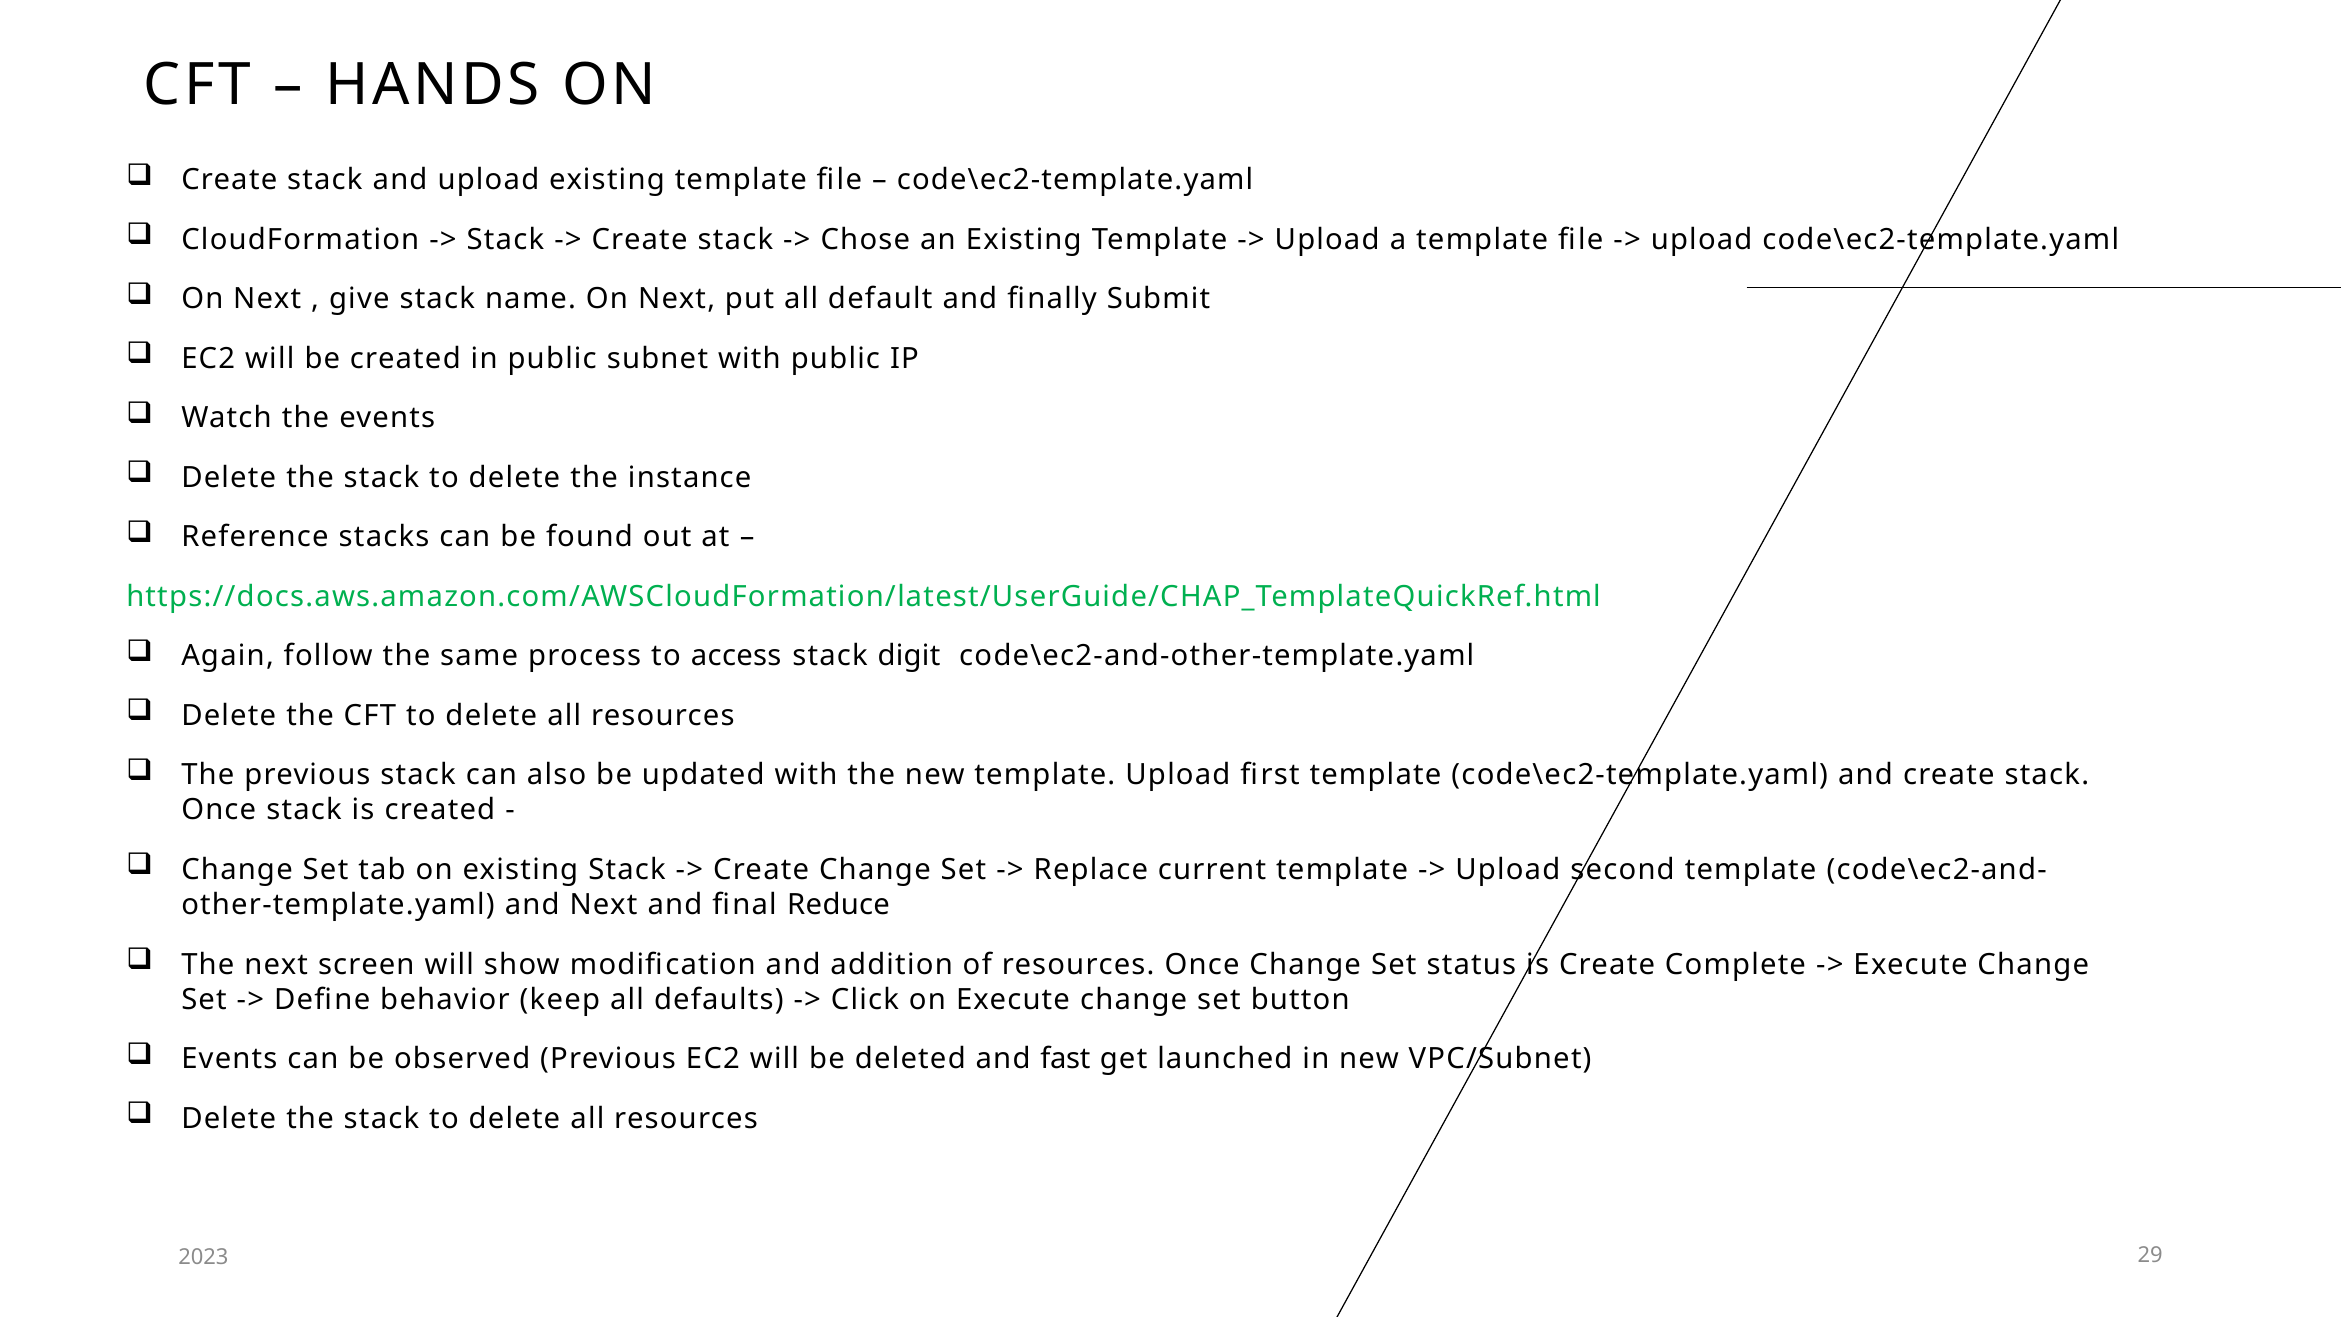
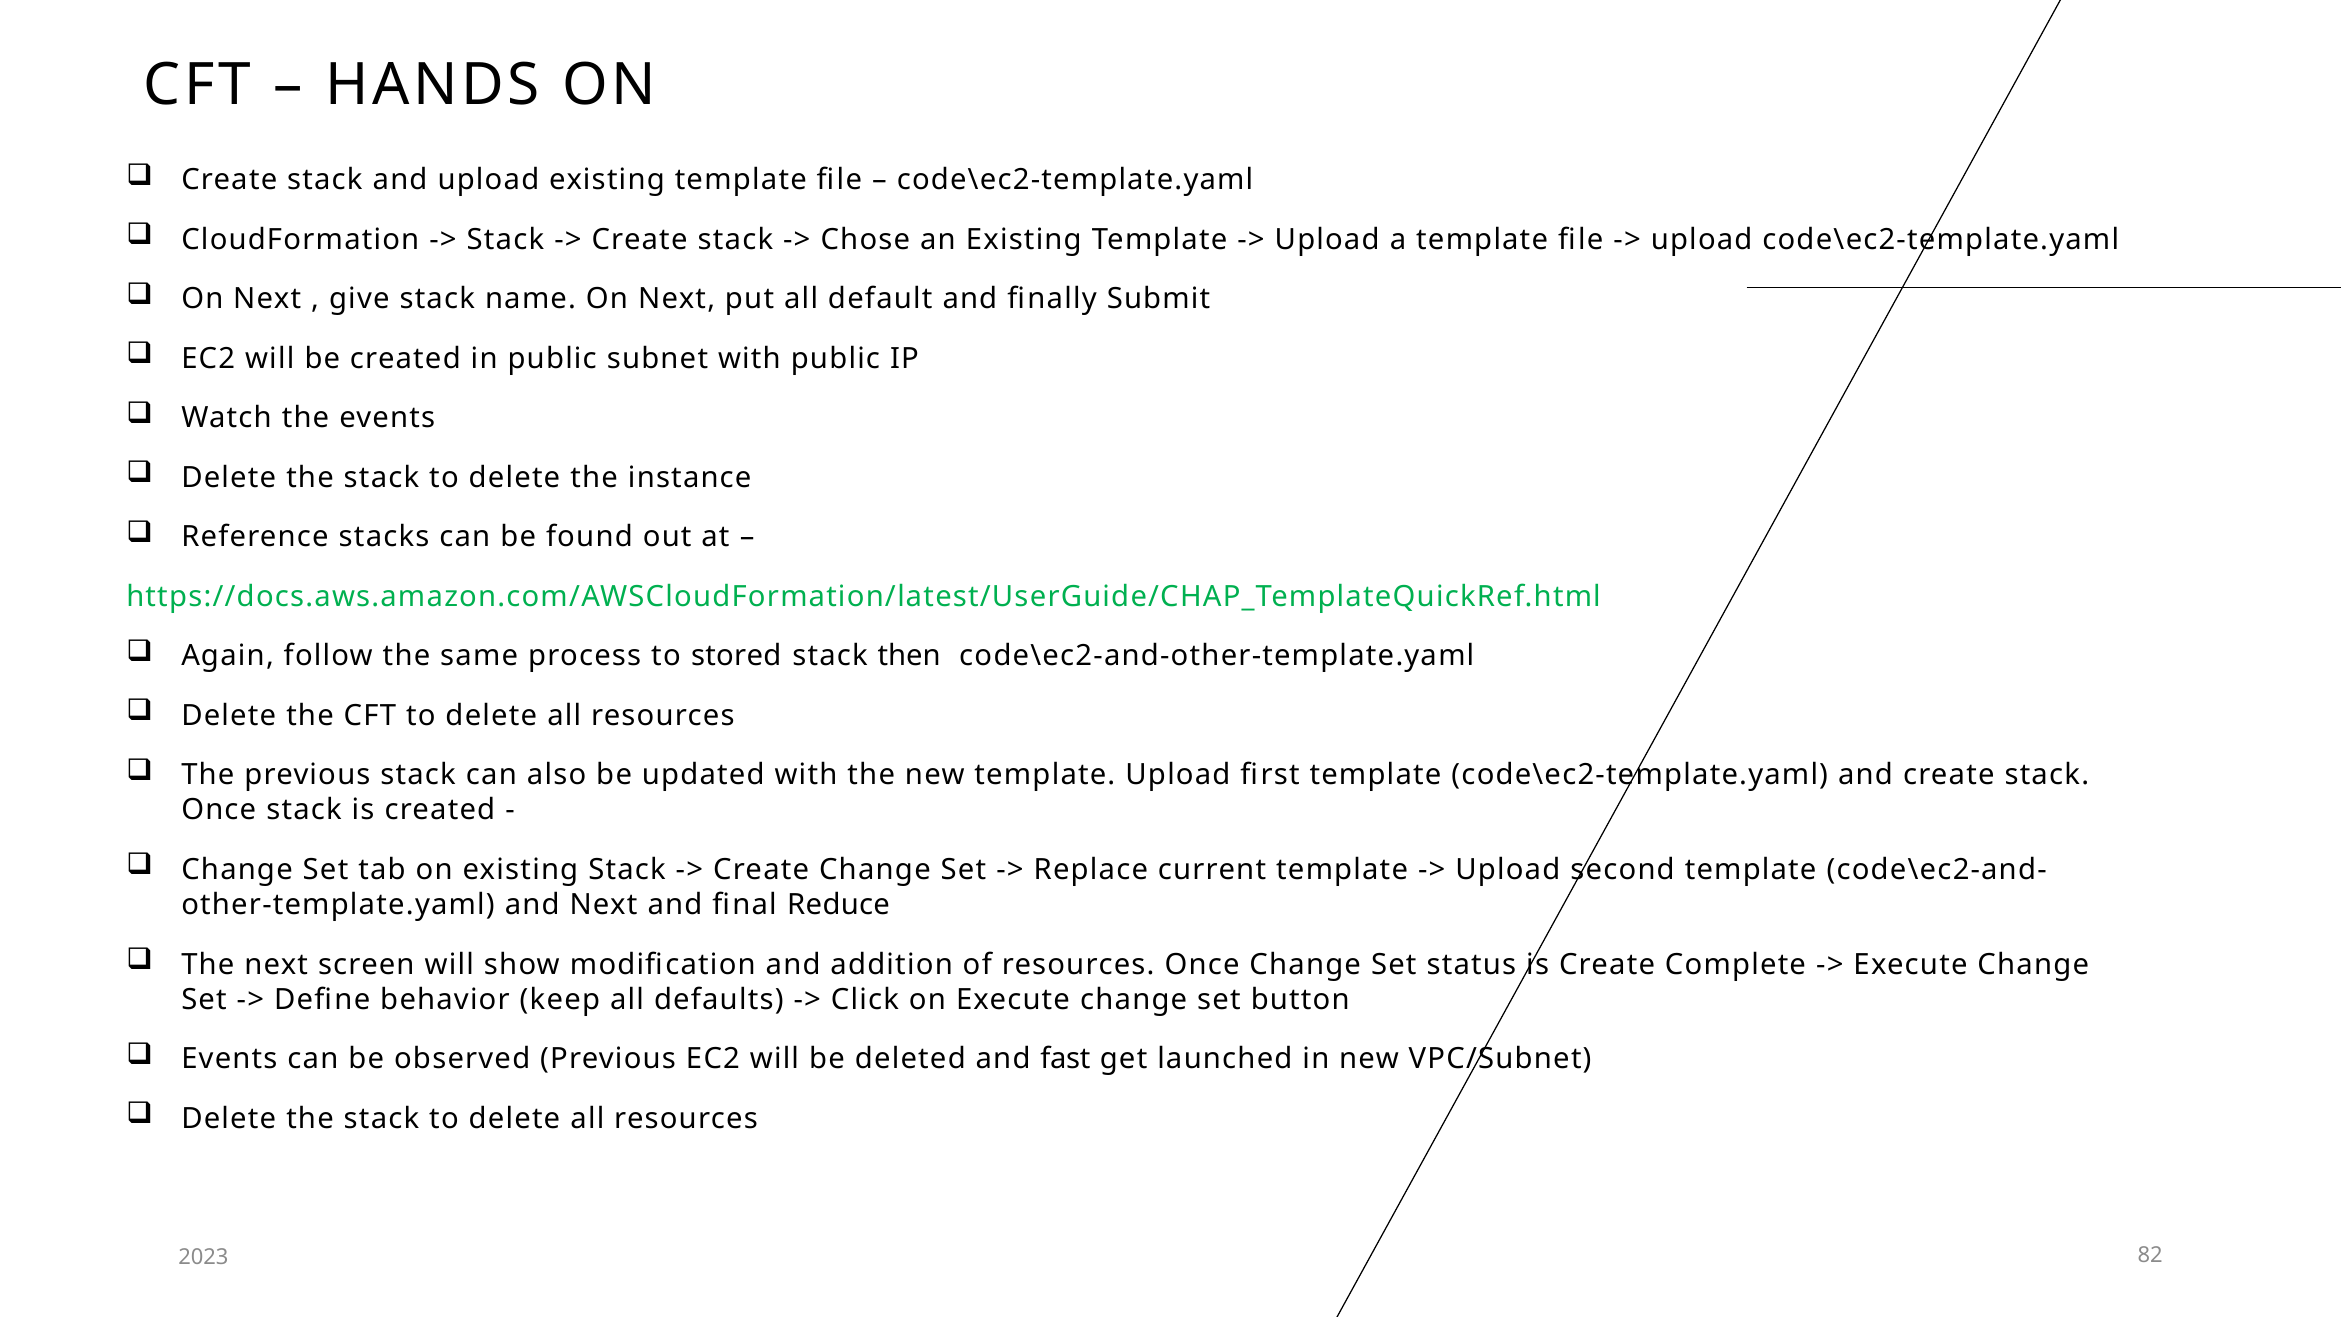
access: access -> stored
digit: digit -> then
29: 29 -> 82
